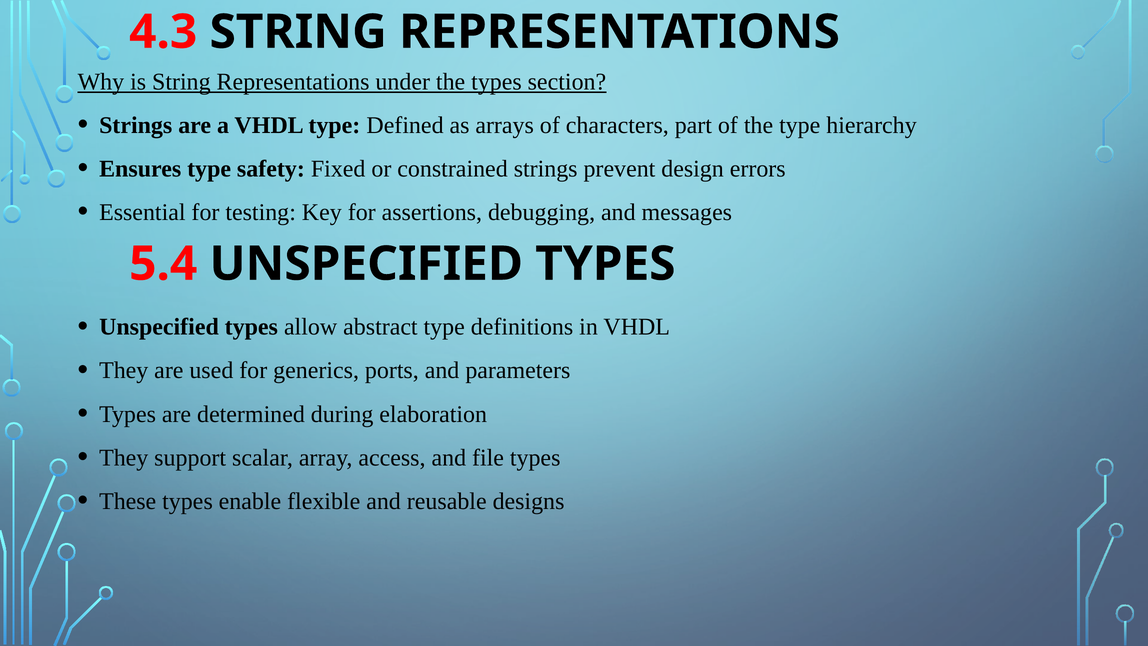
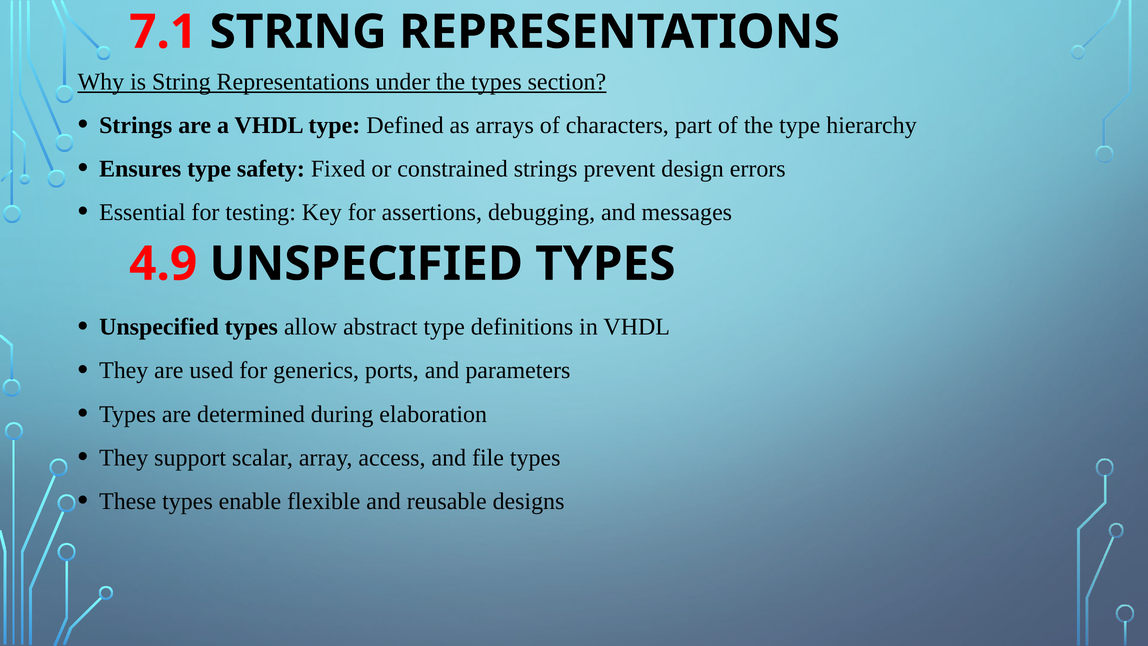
4.3: 4.3 -> 7.1
5.4: 5.4 -> 4.9
